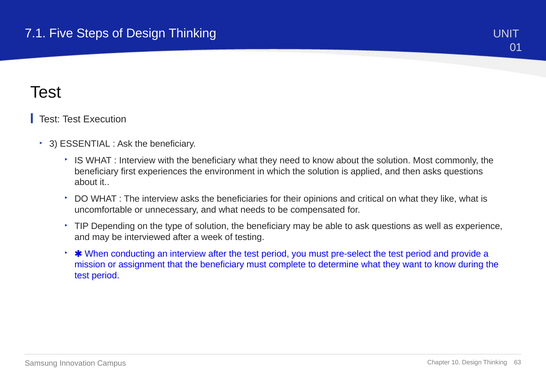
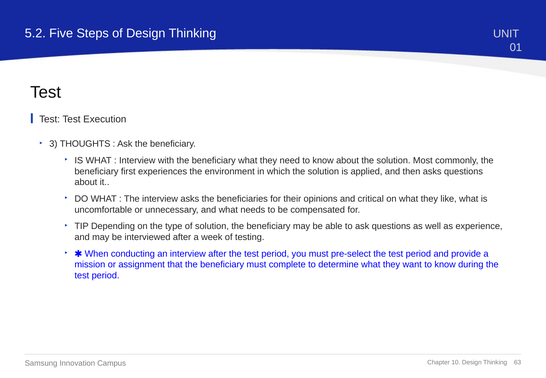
7.1: 7.1 -> 5.2
ESSENTIAL: ESSENTIAL -> THOUGHTS
